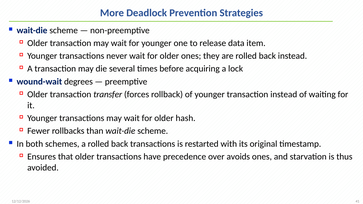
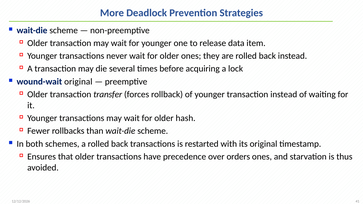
wound-wait degrees: degrees -> original
avoids: avoids -> orders
